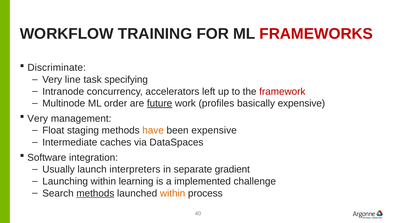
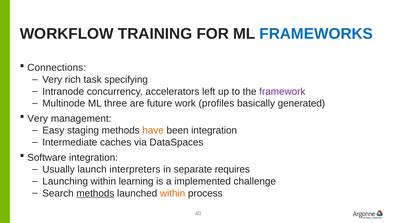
FRAMEWORKS colour: red -> blue
Discriminate: Discriminate -> Connections
line: line -> rich
framework colour: red -> purple
order: order -> three
future underline: present -> none
basically expensive: expensive -> generated
Float: Float -> Easy
been expensive: expensive -> integration
gradient: gradient -> requires
